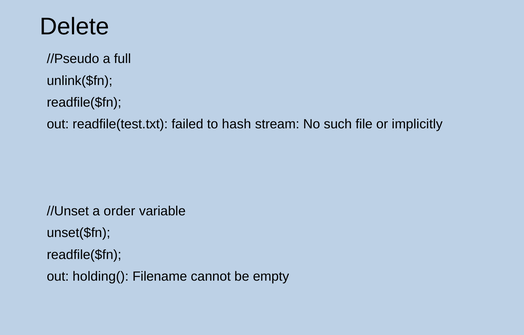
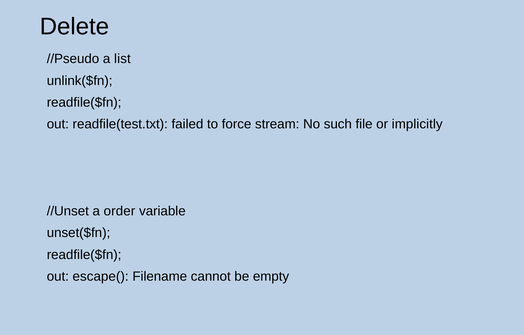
full: full -> list
hash: hash -> force
holding(: holding( -> escape(
